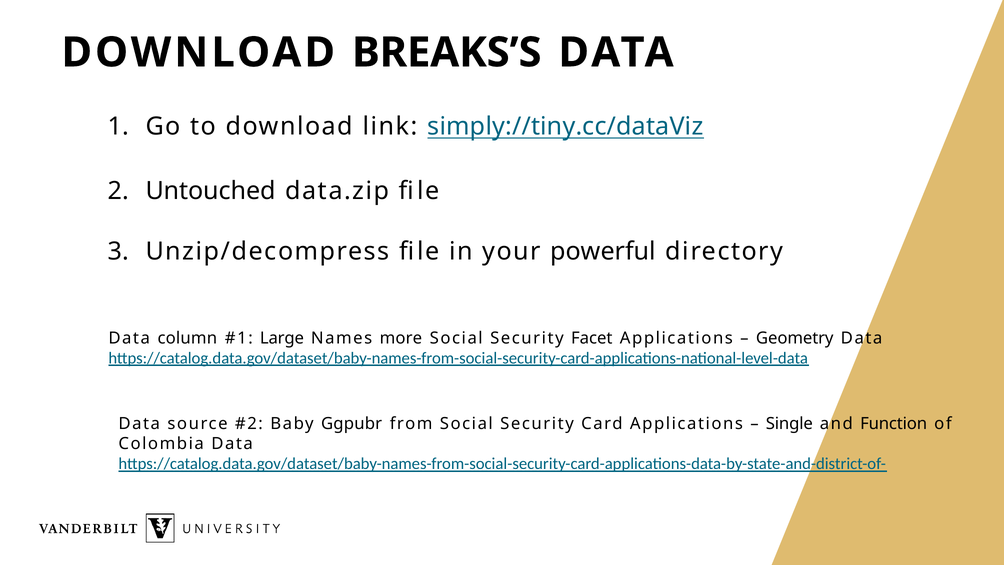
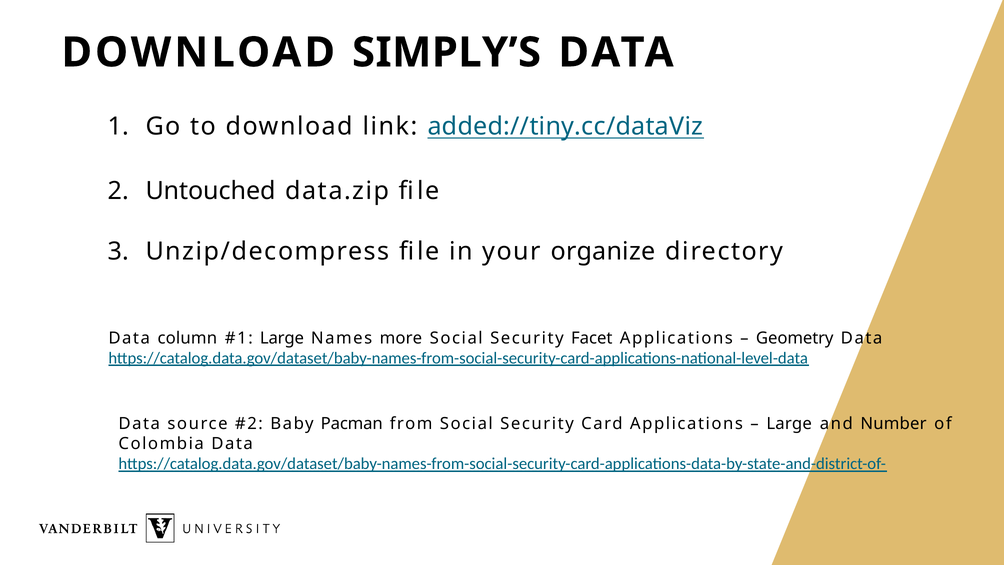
BREAKS’S: BREAKS’S -> SIMPLY’S
simply://tiny.cc/dataViz: simply://tiny.cc/dataViz -> added://tiny.cc/dataViz
powerful: powerful -> organize
Ggpubr: Ggpubr -> Pacman
Single at (789, 424): Single -> Large
Function: Function -> Number
